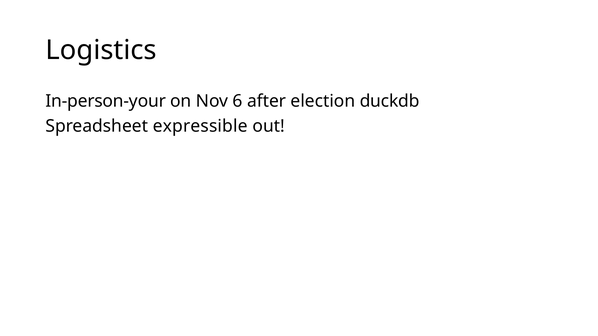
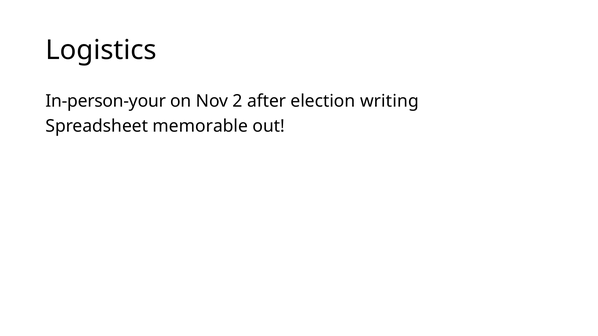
6: 6 -> 2
duckdb: duckdb -> writing
expressible: expressible -> memorable
